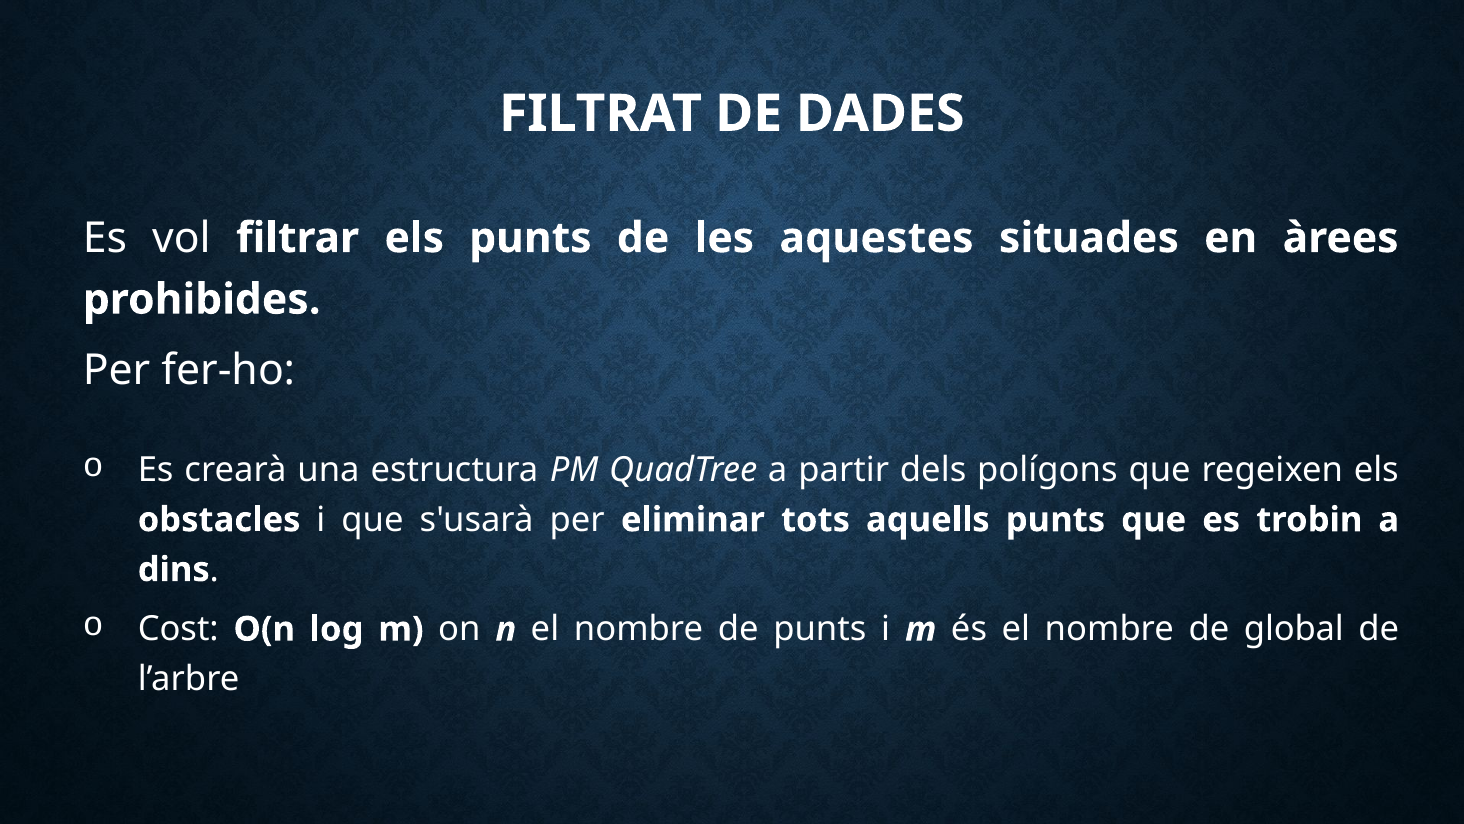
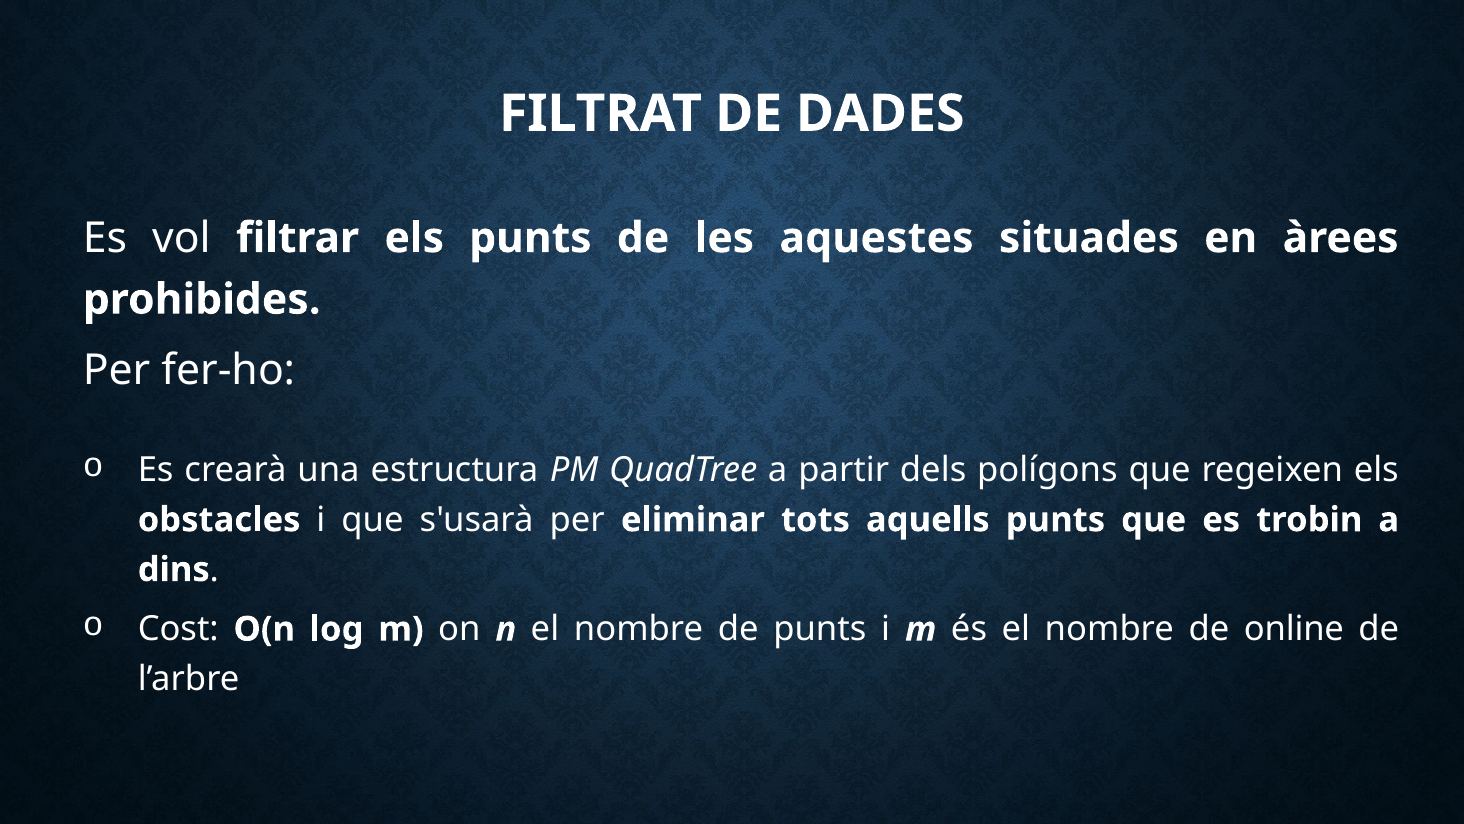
global: global -> online
